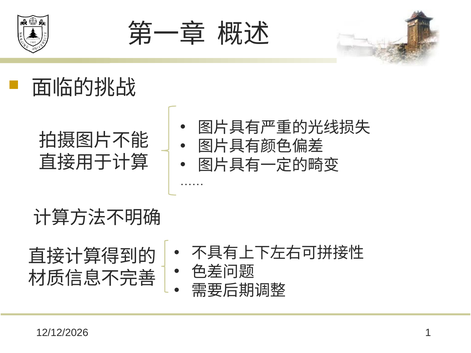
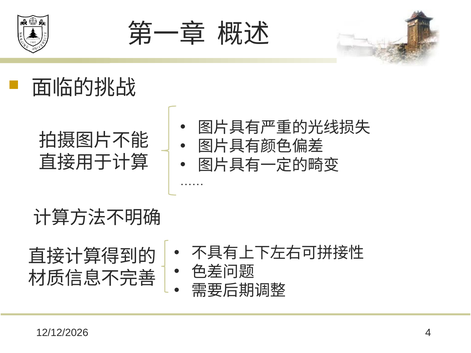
1: 1 -> 4
